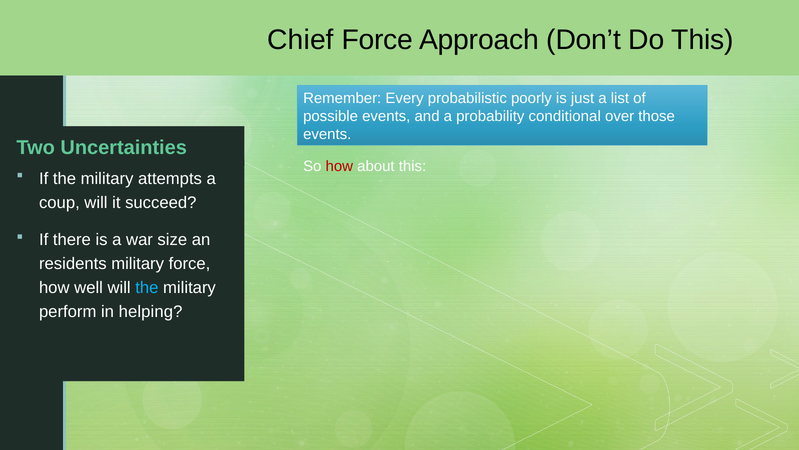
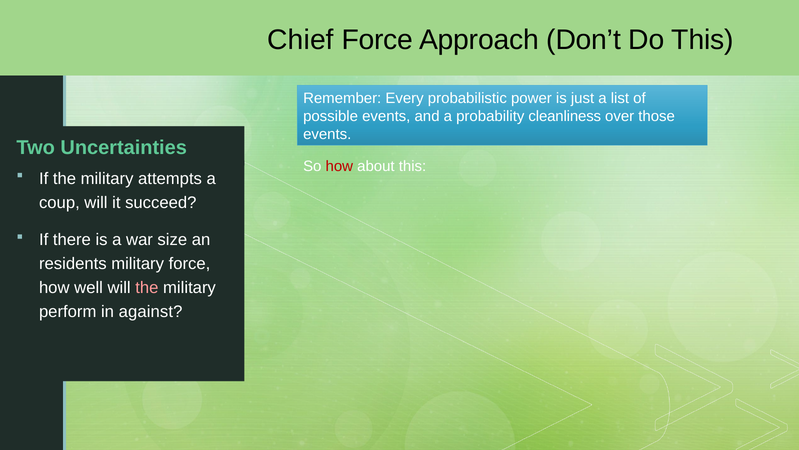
poorly: poorly -> power
conditional: conditional -> cleanliness
the at (147, 288) colour: light blue -> pink
helping: helping -> against
